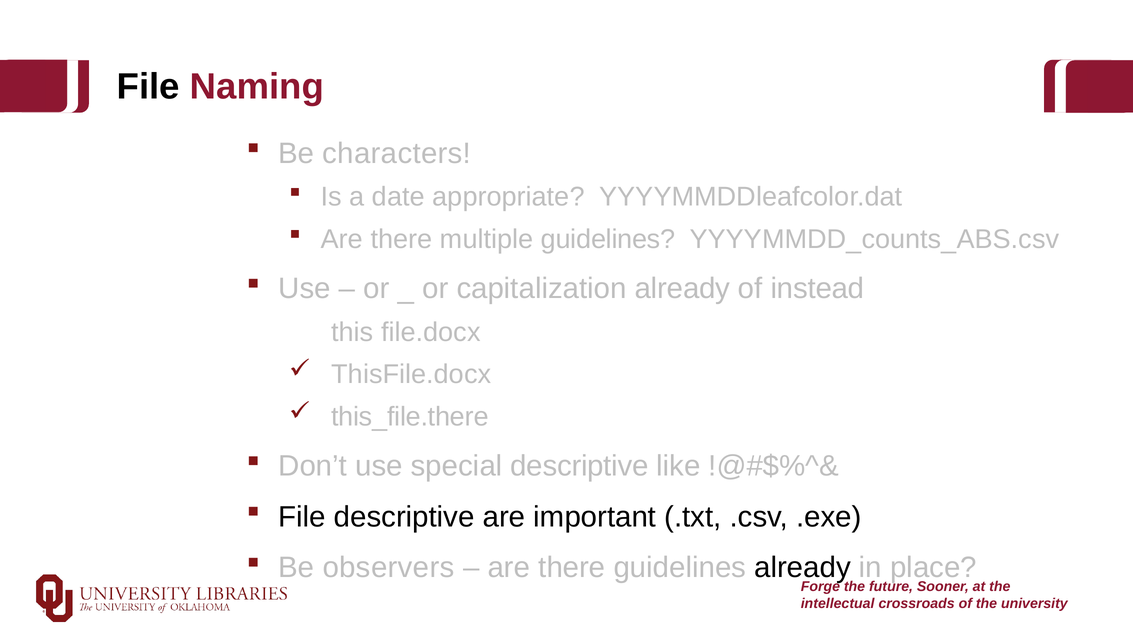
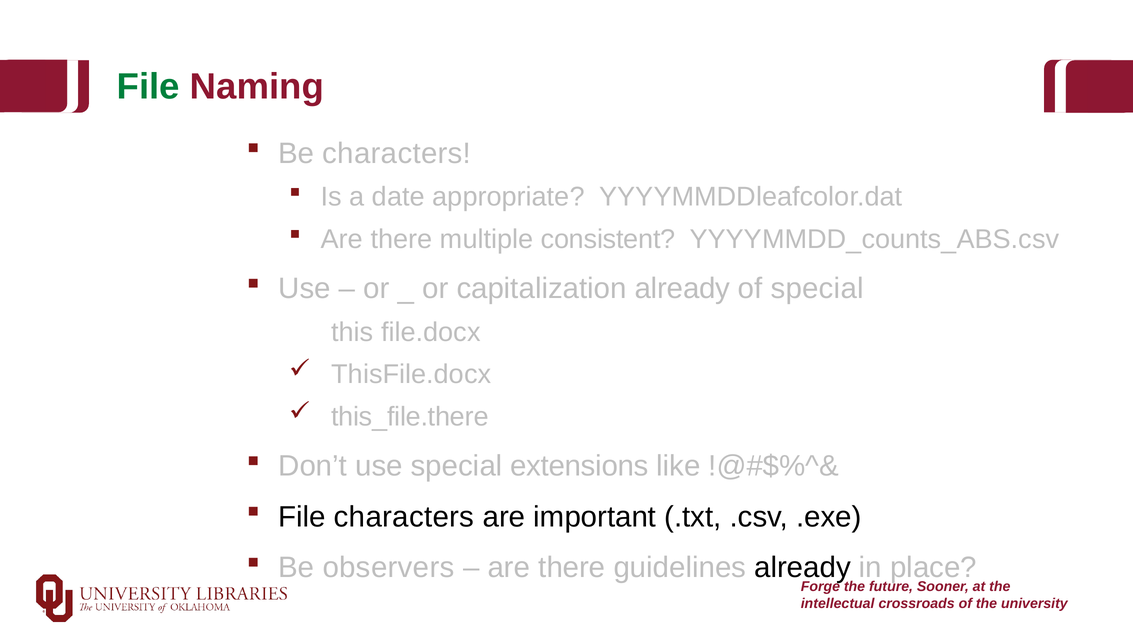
File at (148, 87) colour: black -> green
multiple guidelines: guidelines -> consistent
of instead: instead -> special
special descriptive: descriptive -> extensions
File descriptive: descriptive -> characters
